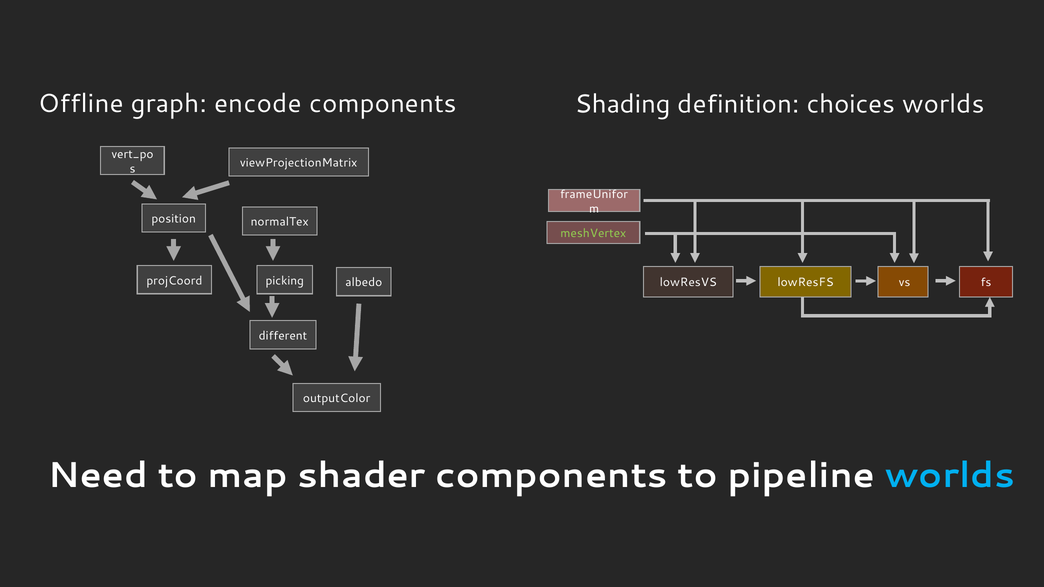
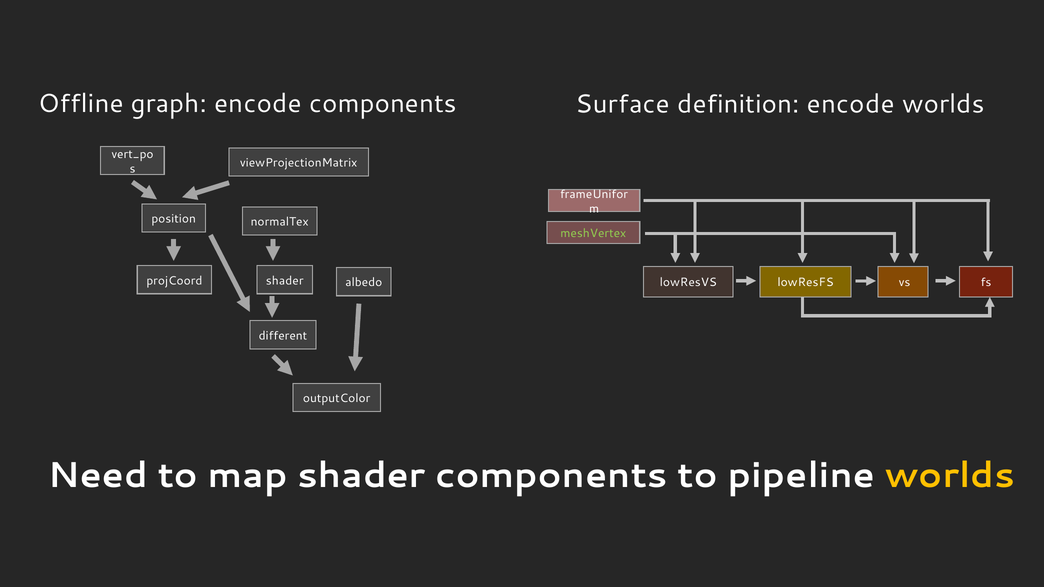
Shading: Shading -> Surface
definition choices: choices -> encode
picking at (285, 281): picking -> shader
worlds at (950, 475) colour: light blue -> yellow
